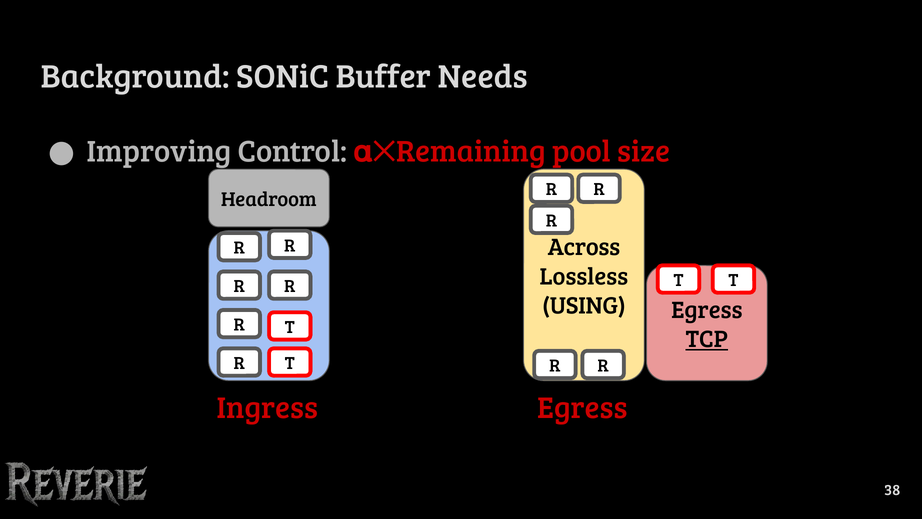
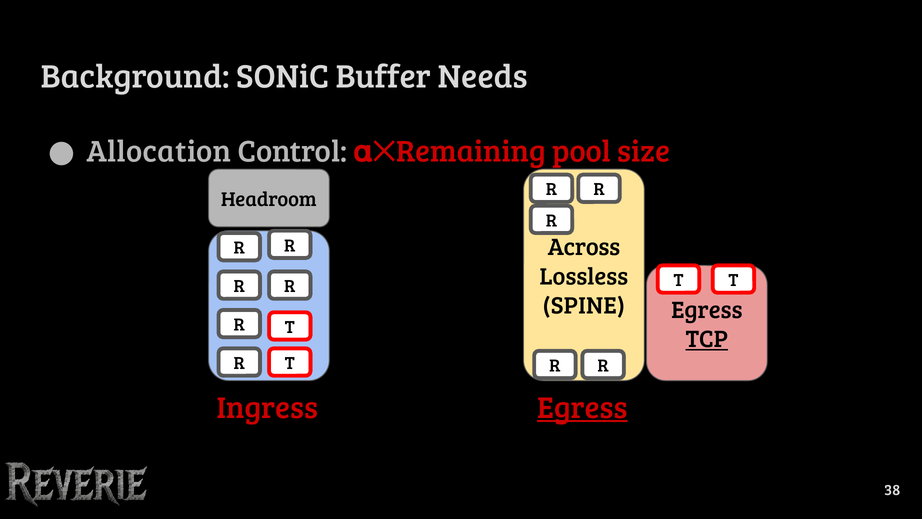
Improving: Improving -> Allocation
USING: USING -> SPINE
Egress at (582, 408) underline: none -> present
